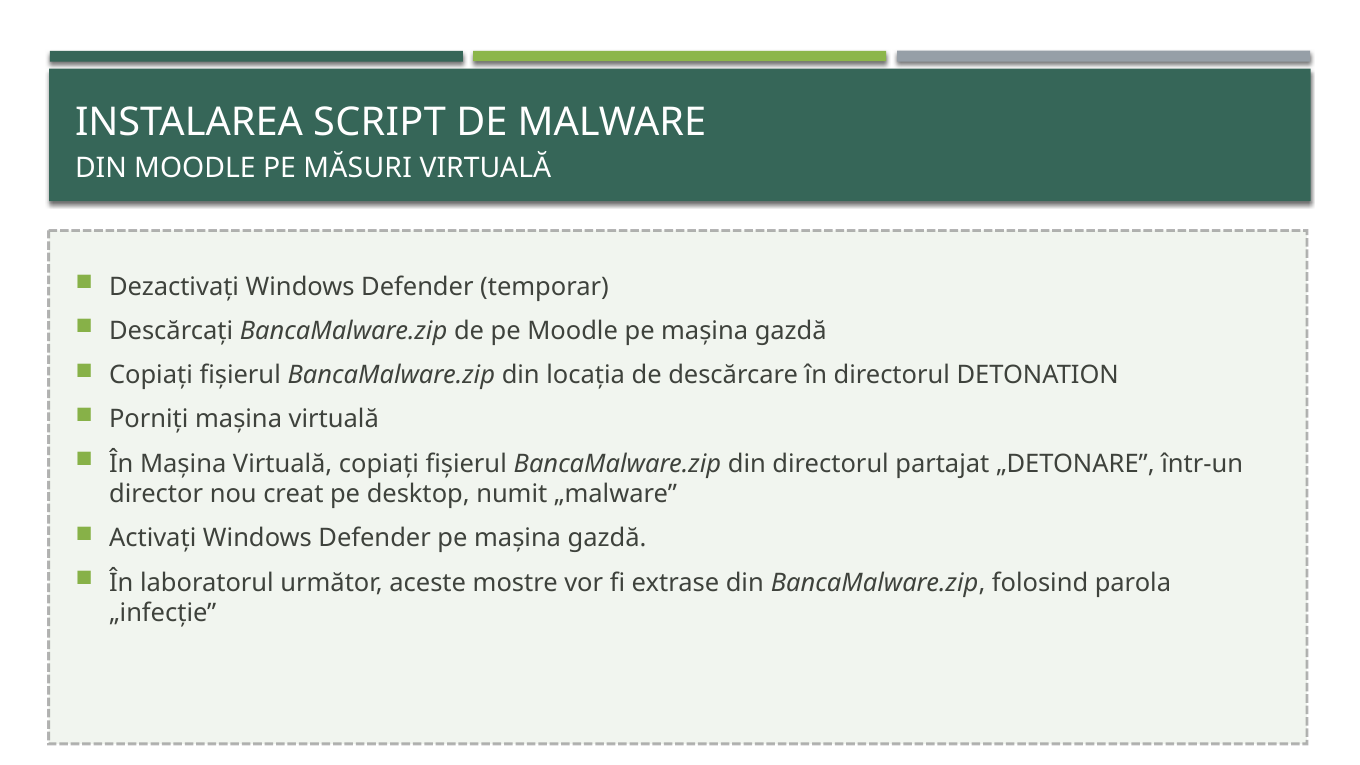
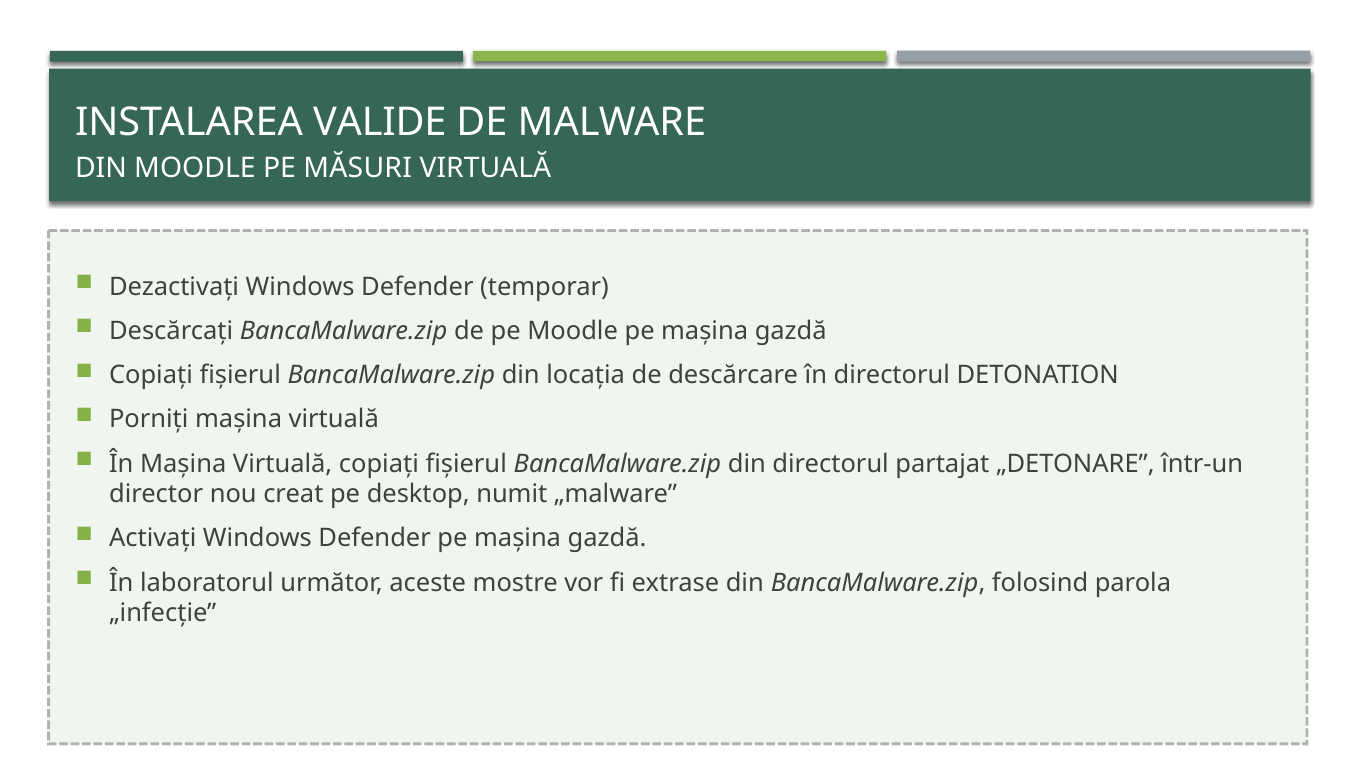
SCRIPT: SCRIPT -> VALIDE
